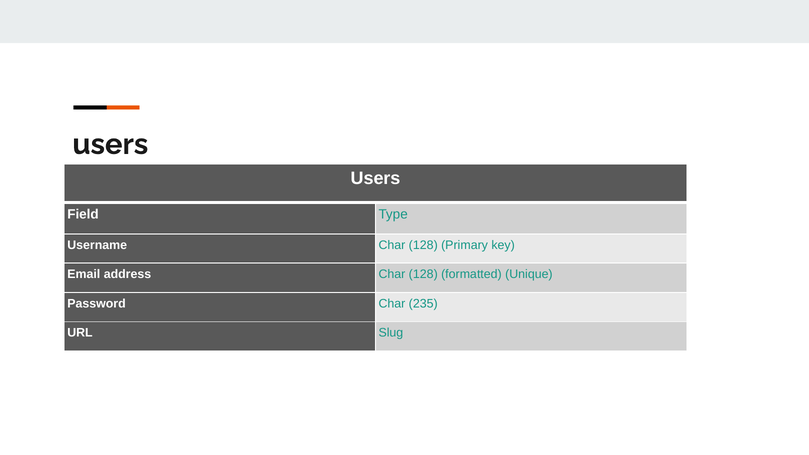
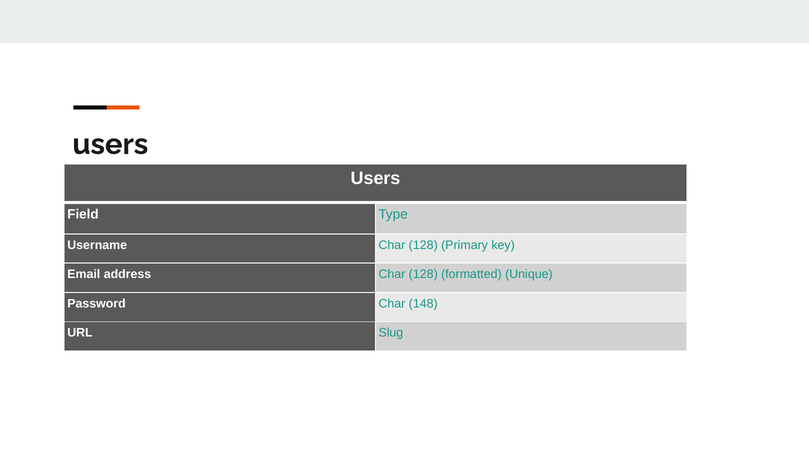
235: 235 -> 148
